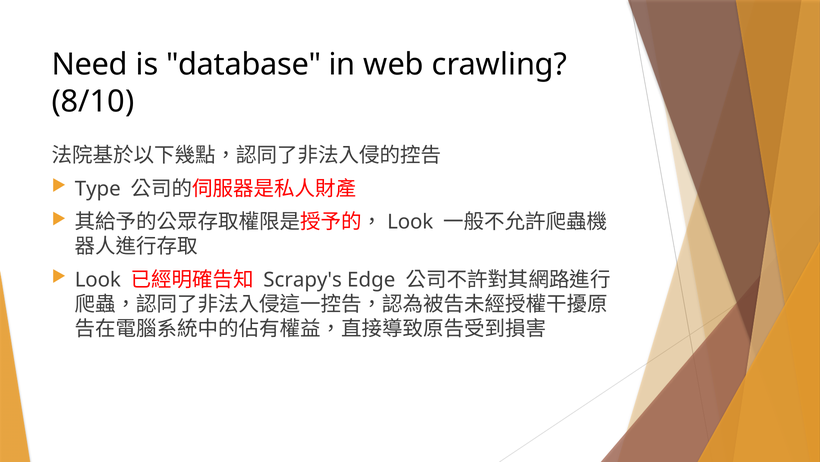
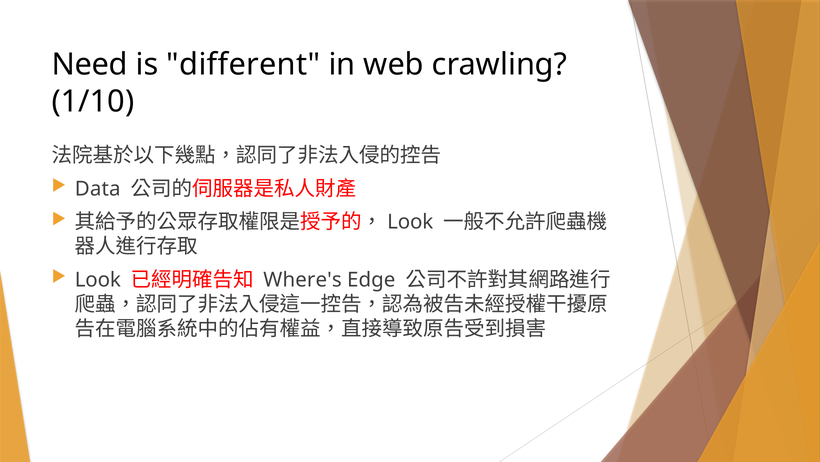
database: database -> different
8/10: 8/10 -> 1/10
Type: Type -> Data
Scrapy's: Scrapy's -> Where's
